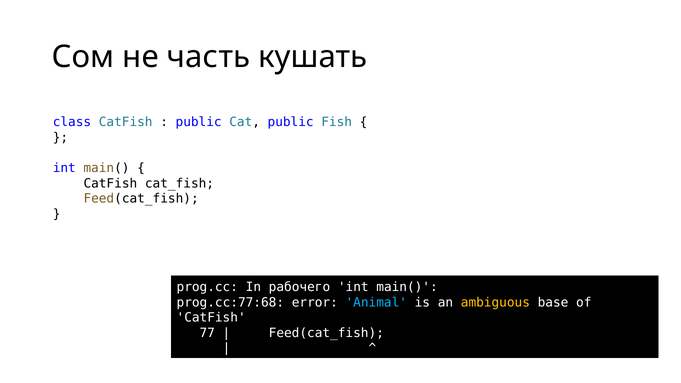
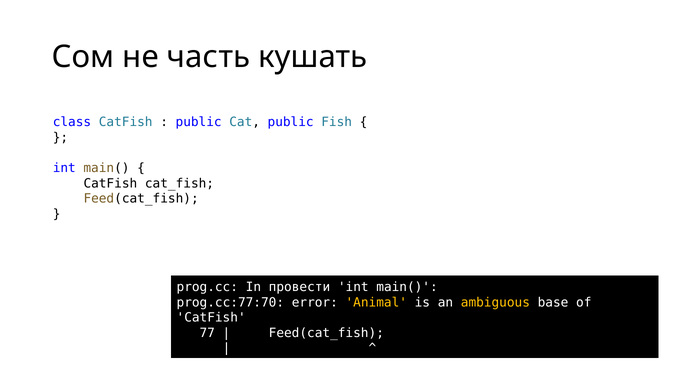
рабочего: рабочего -> провести
prog.cc:77:68: prog.cc:77:68 -> prog.cc:77:70
Animal colour: light blue -> yellow
